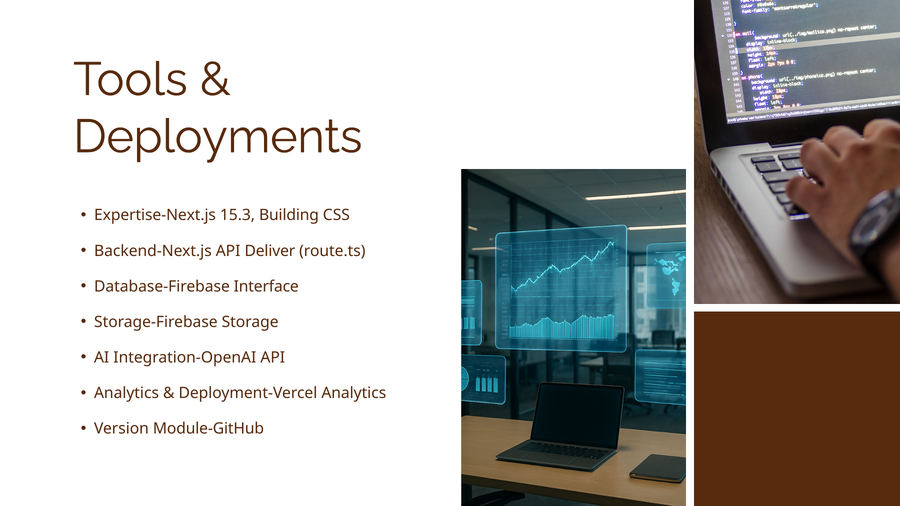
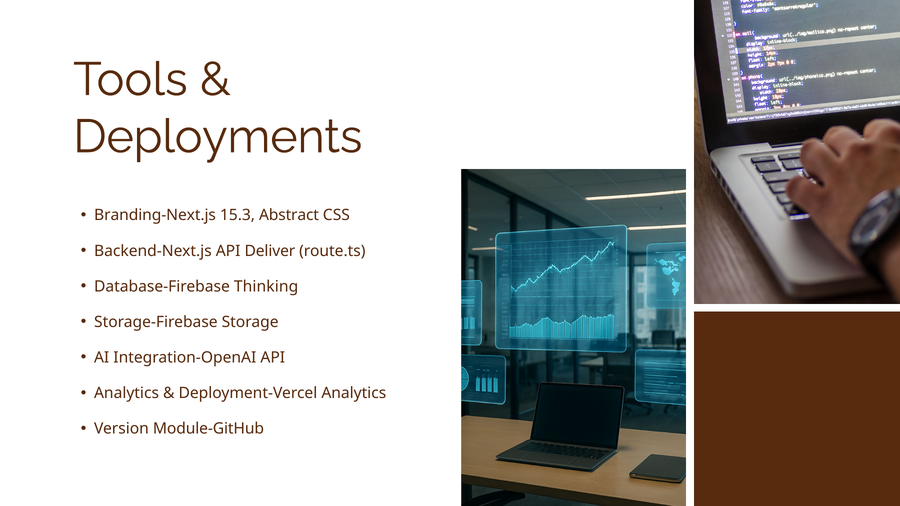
Expertise-Next.js: Expertise-Next.js -> Branding-Next.js
Building: Building -> Abstract
Interface: Interface -> Thinking
